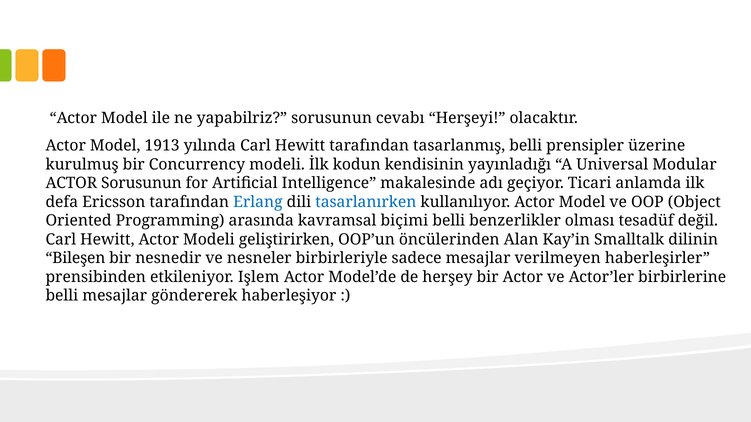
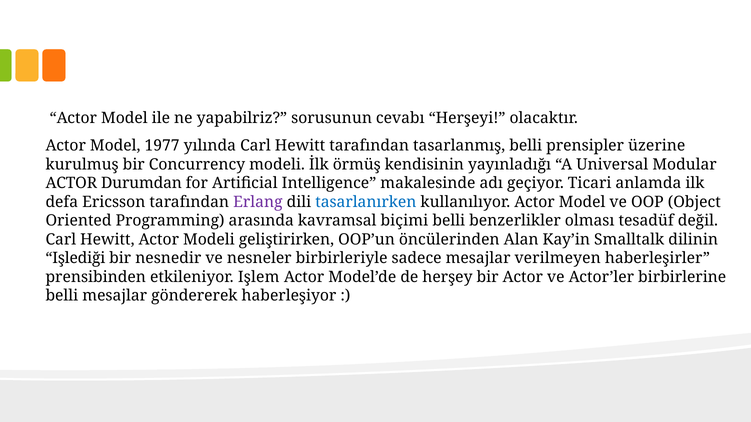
1913: 1913 -> 1977
kodun: kodun -> örmüş
ACTOR Sorusunun: Sorusunun -> Durumdan
Erlang colour: blue -> purple
Bileşen: Bileşen -> Işlediği
